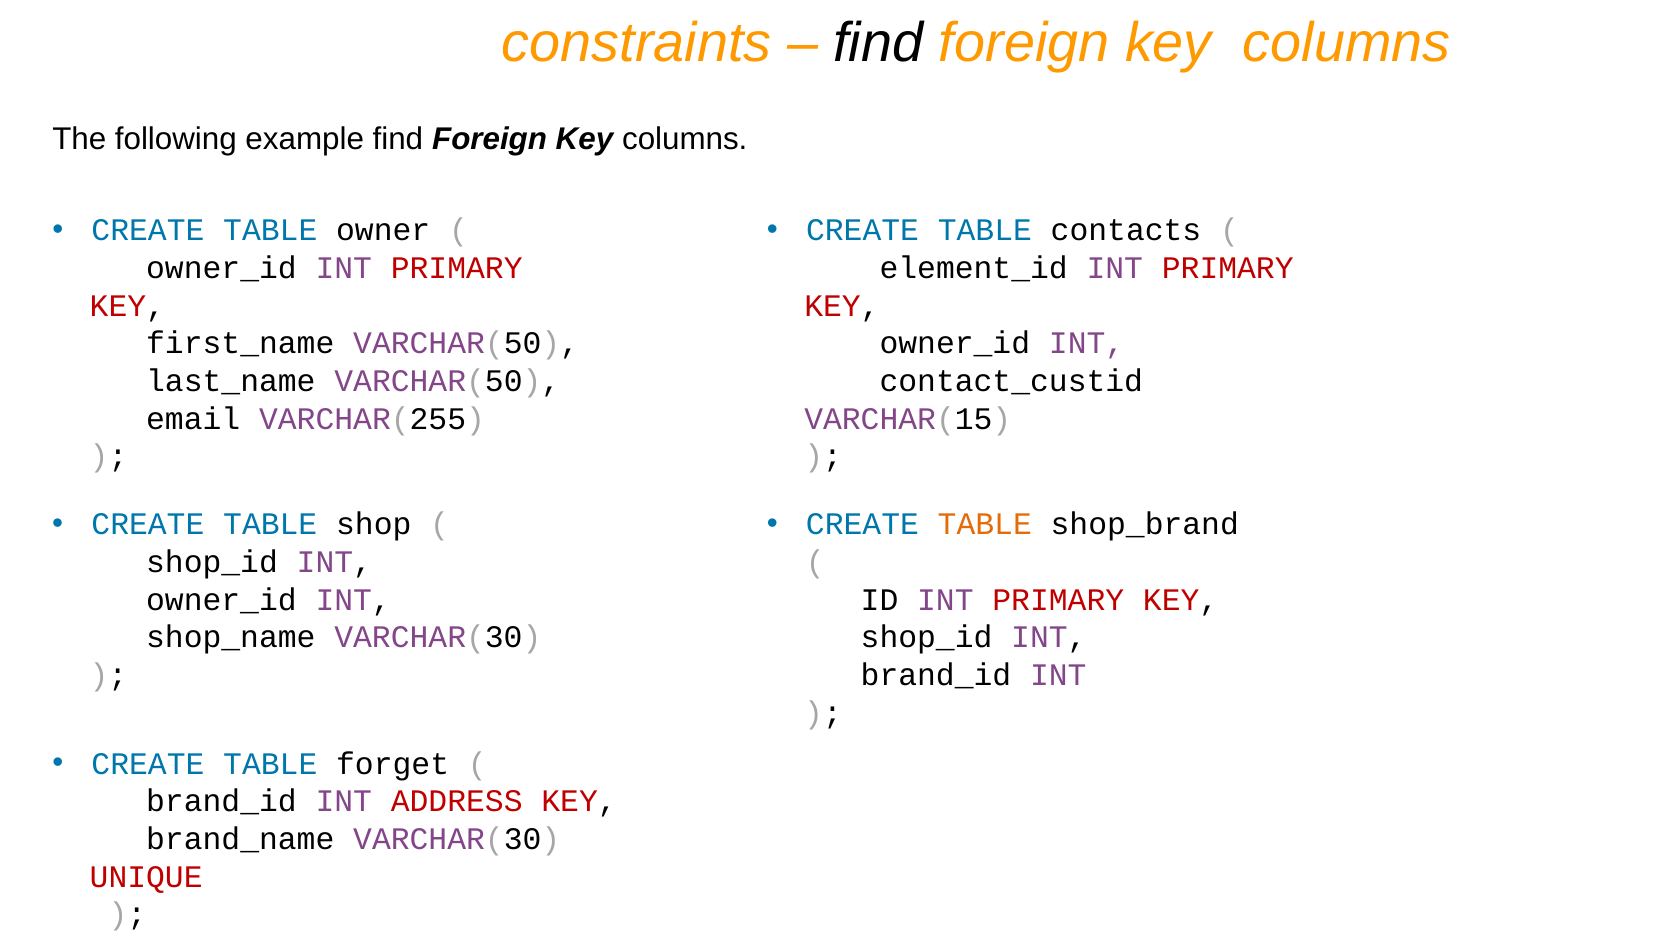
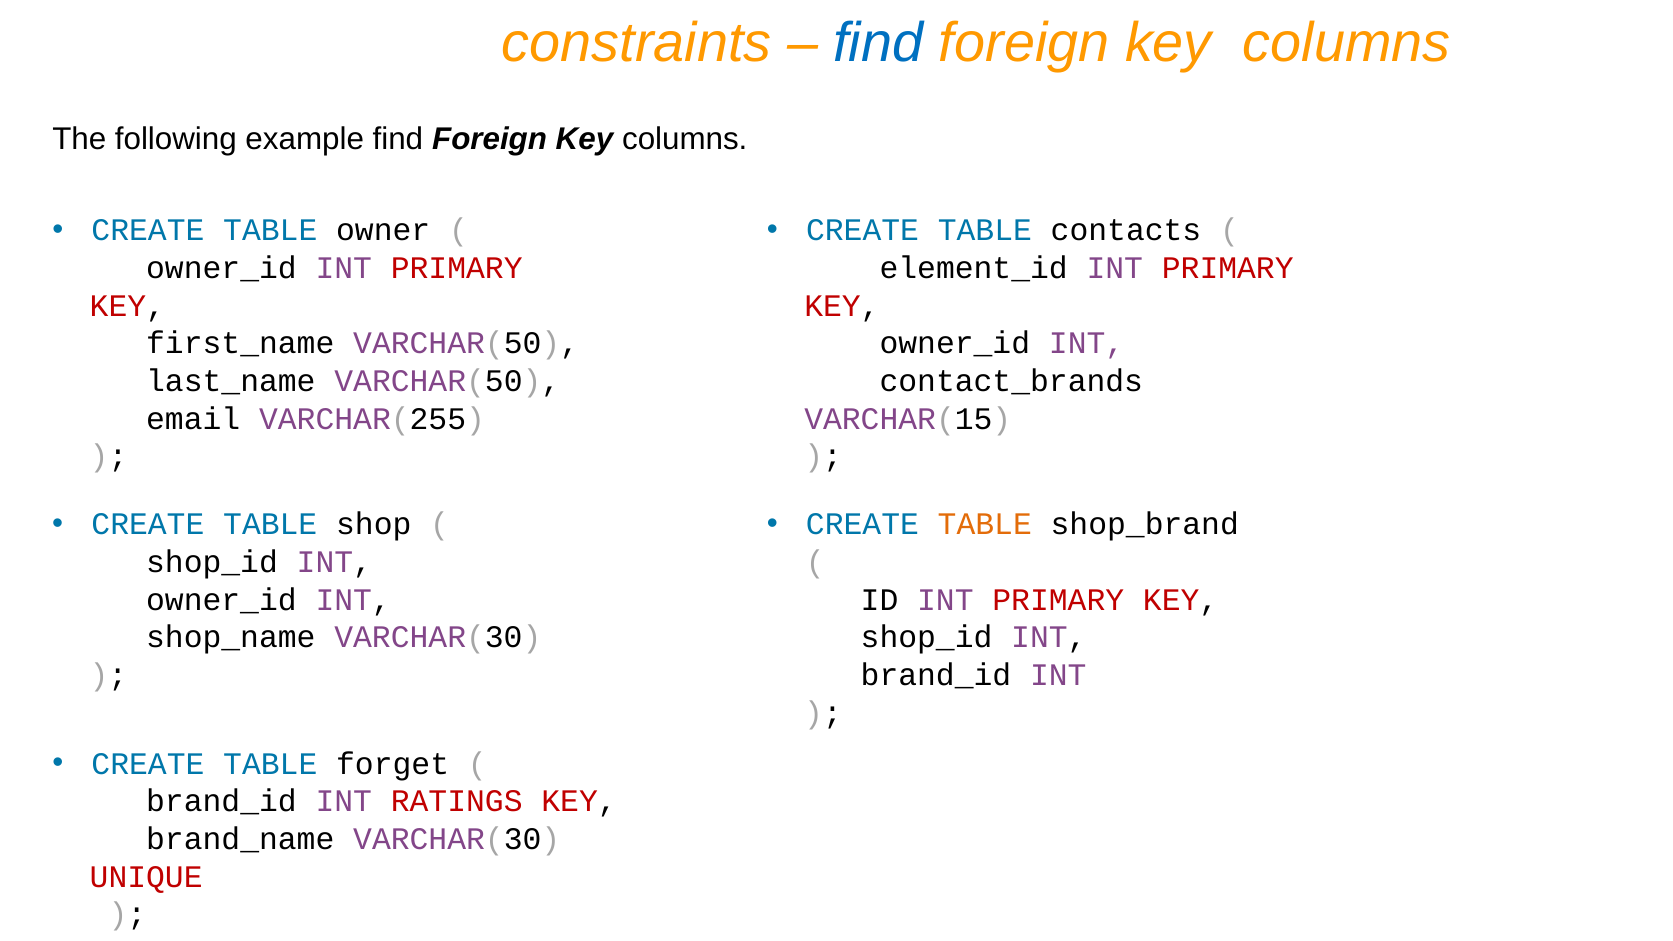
find at (878, 44) colour: black -> blue
contact_custid: contact_custid -> contact_brands
ADDRESS: ADDRESS -> RATINGS
